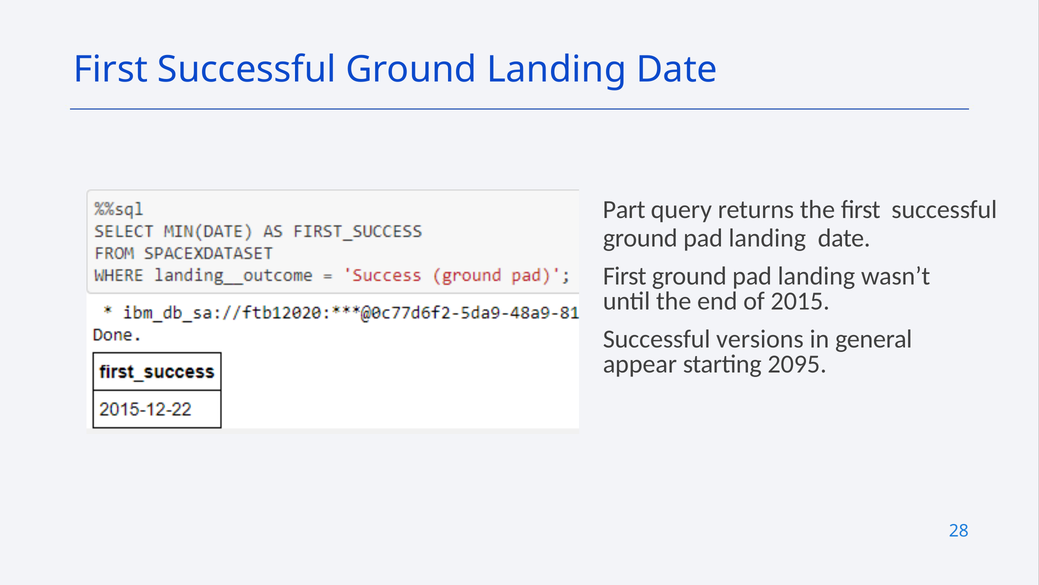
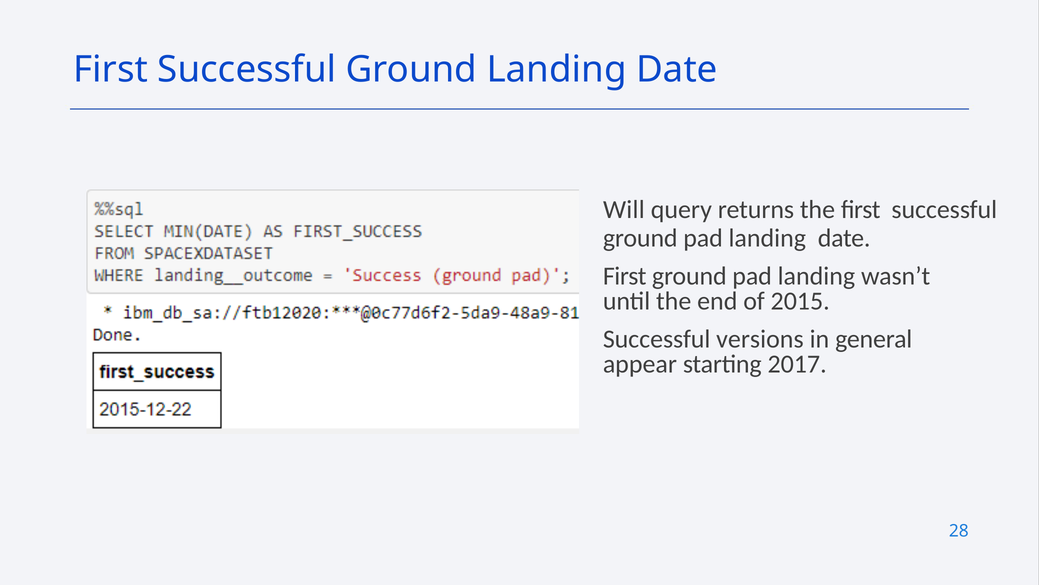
Part: Part -> Will
2095: 2095 -> 2017
